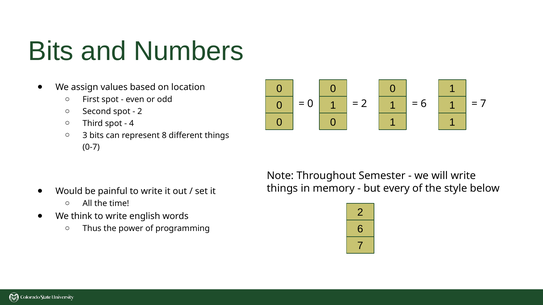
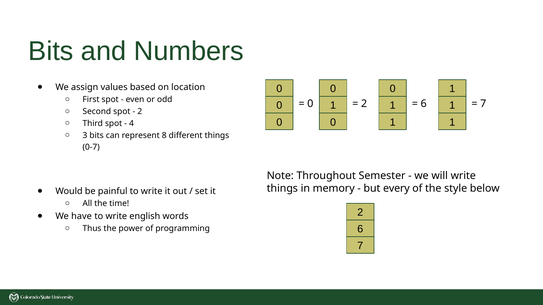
think: think -> have
